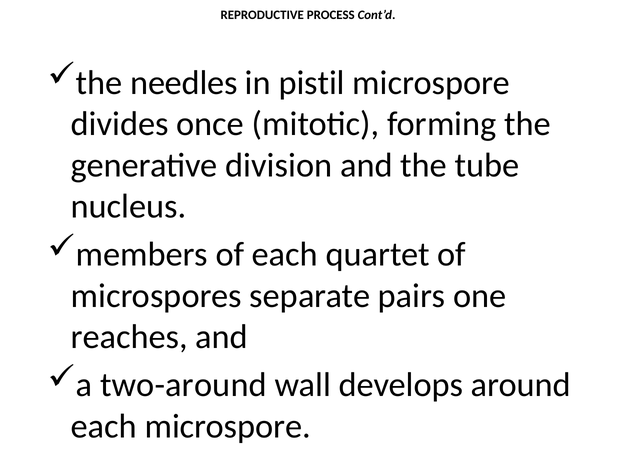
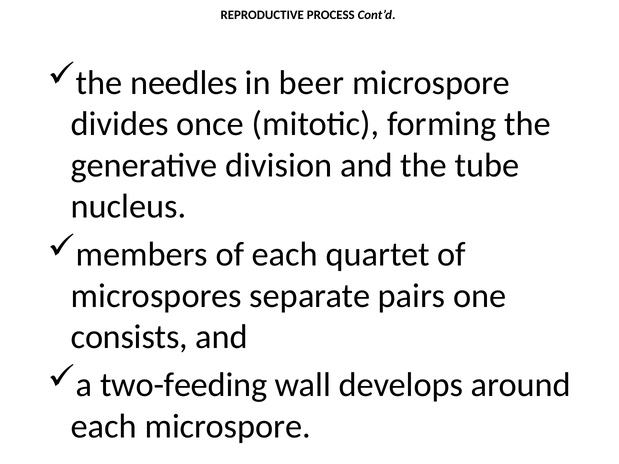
pistil: pistil -> beer
reaches: reaches -> consists
two-around: two-around -> two-feeding
